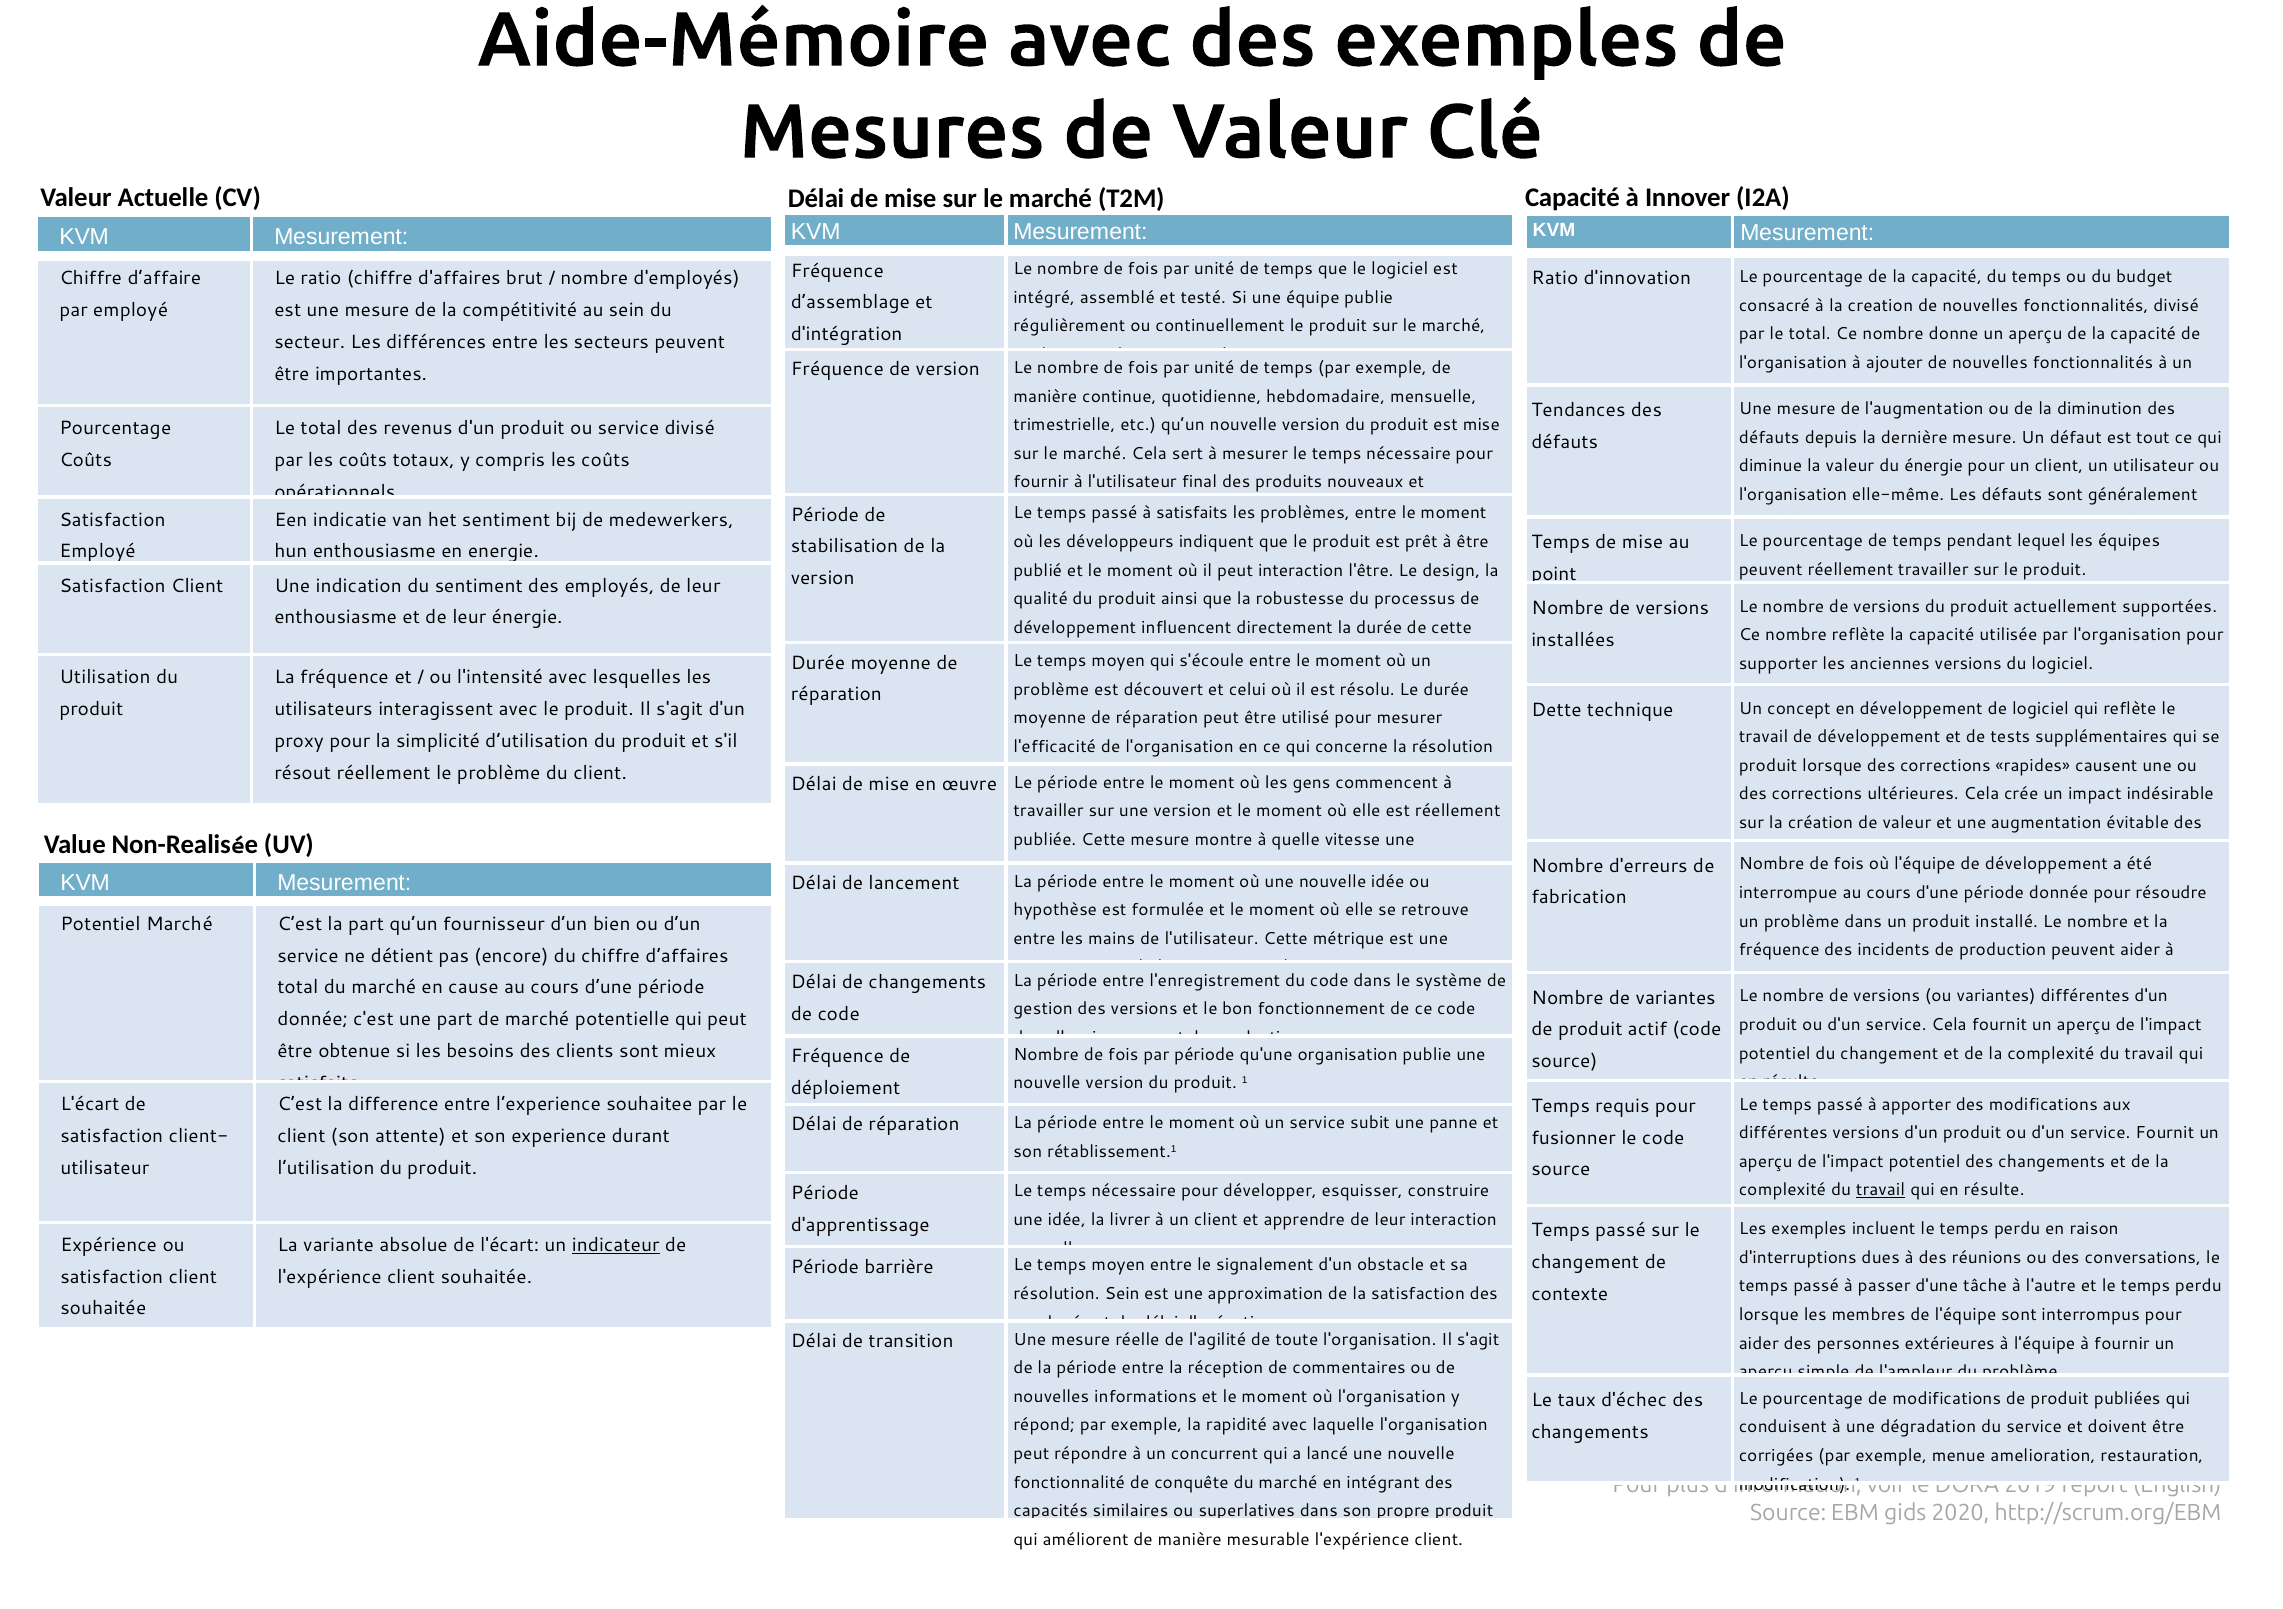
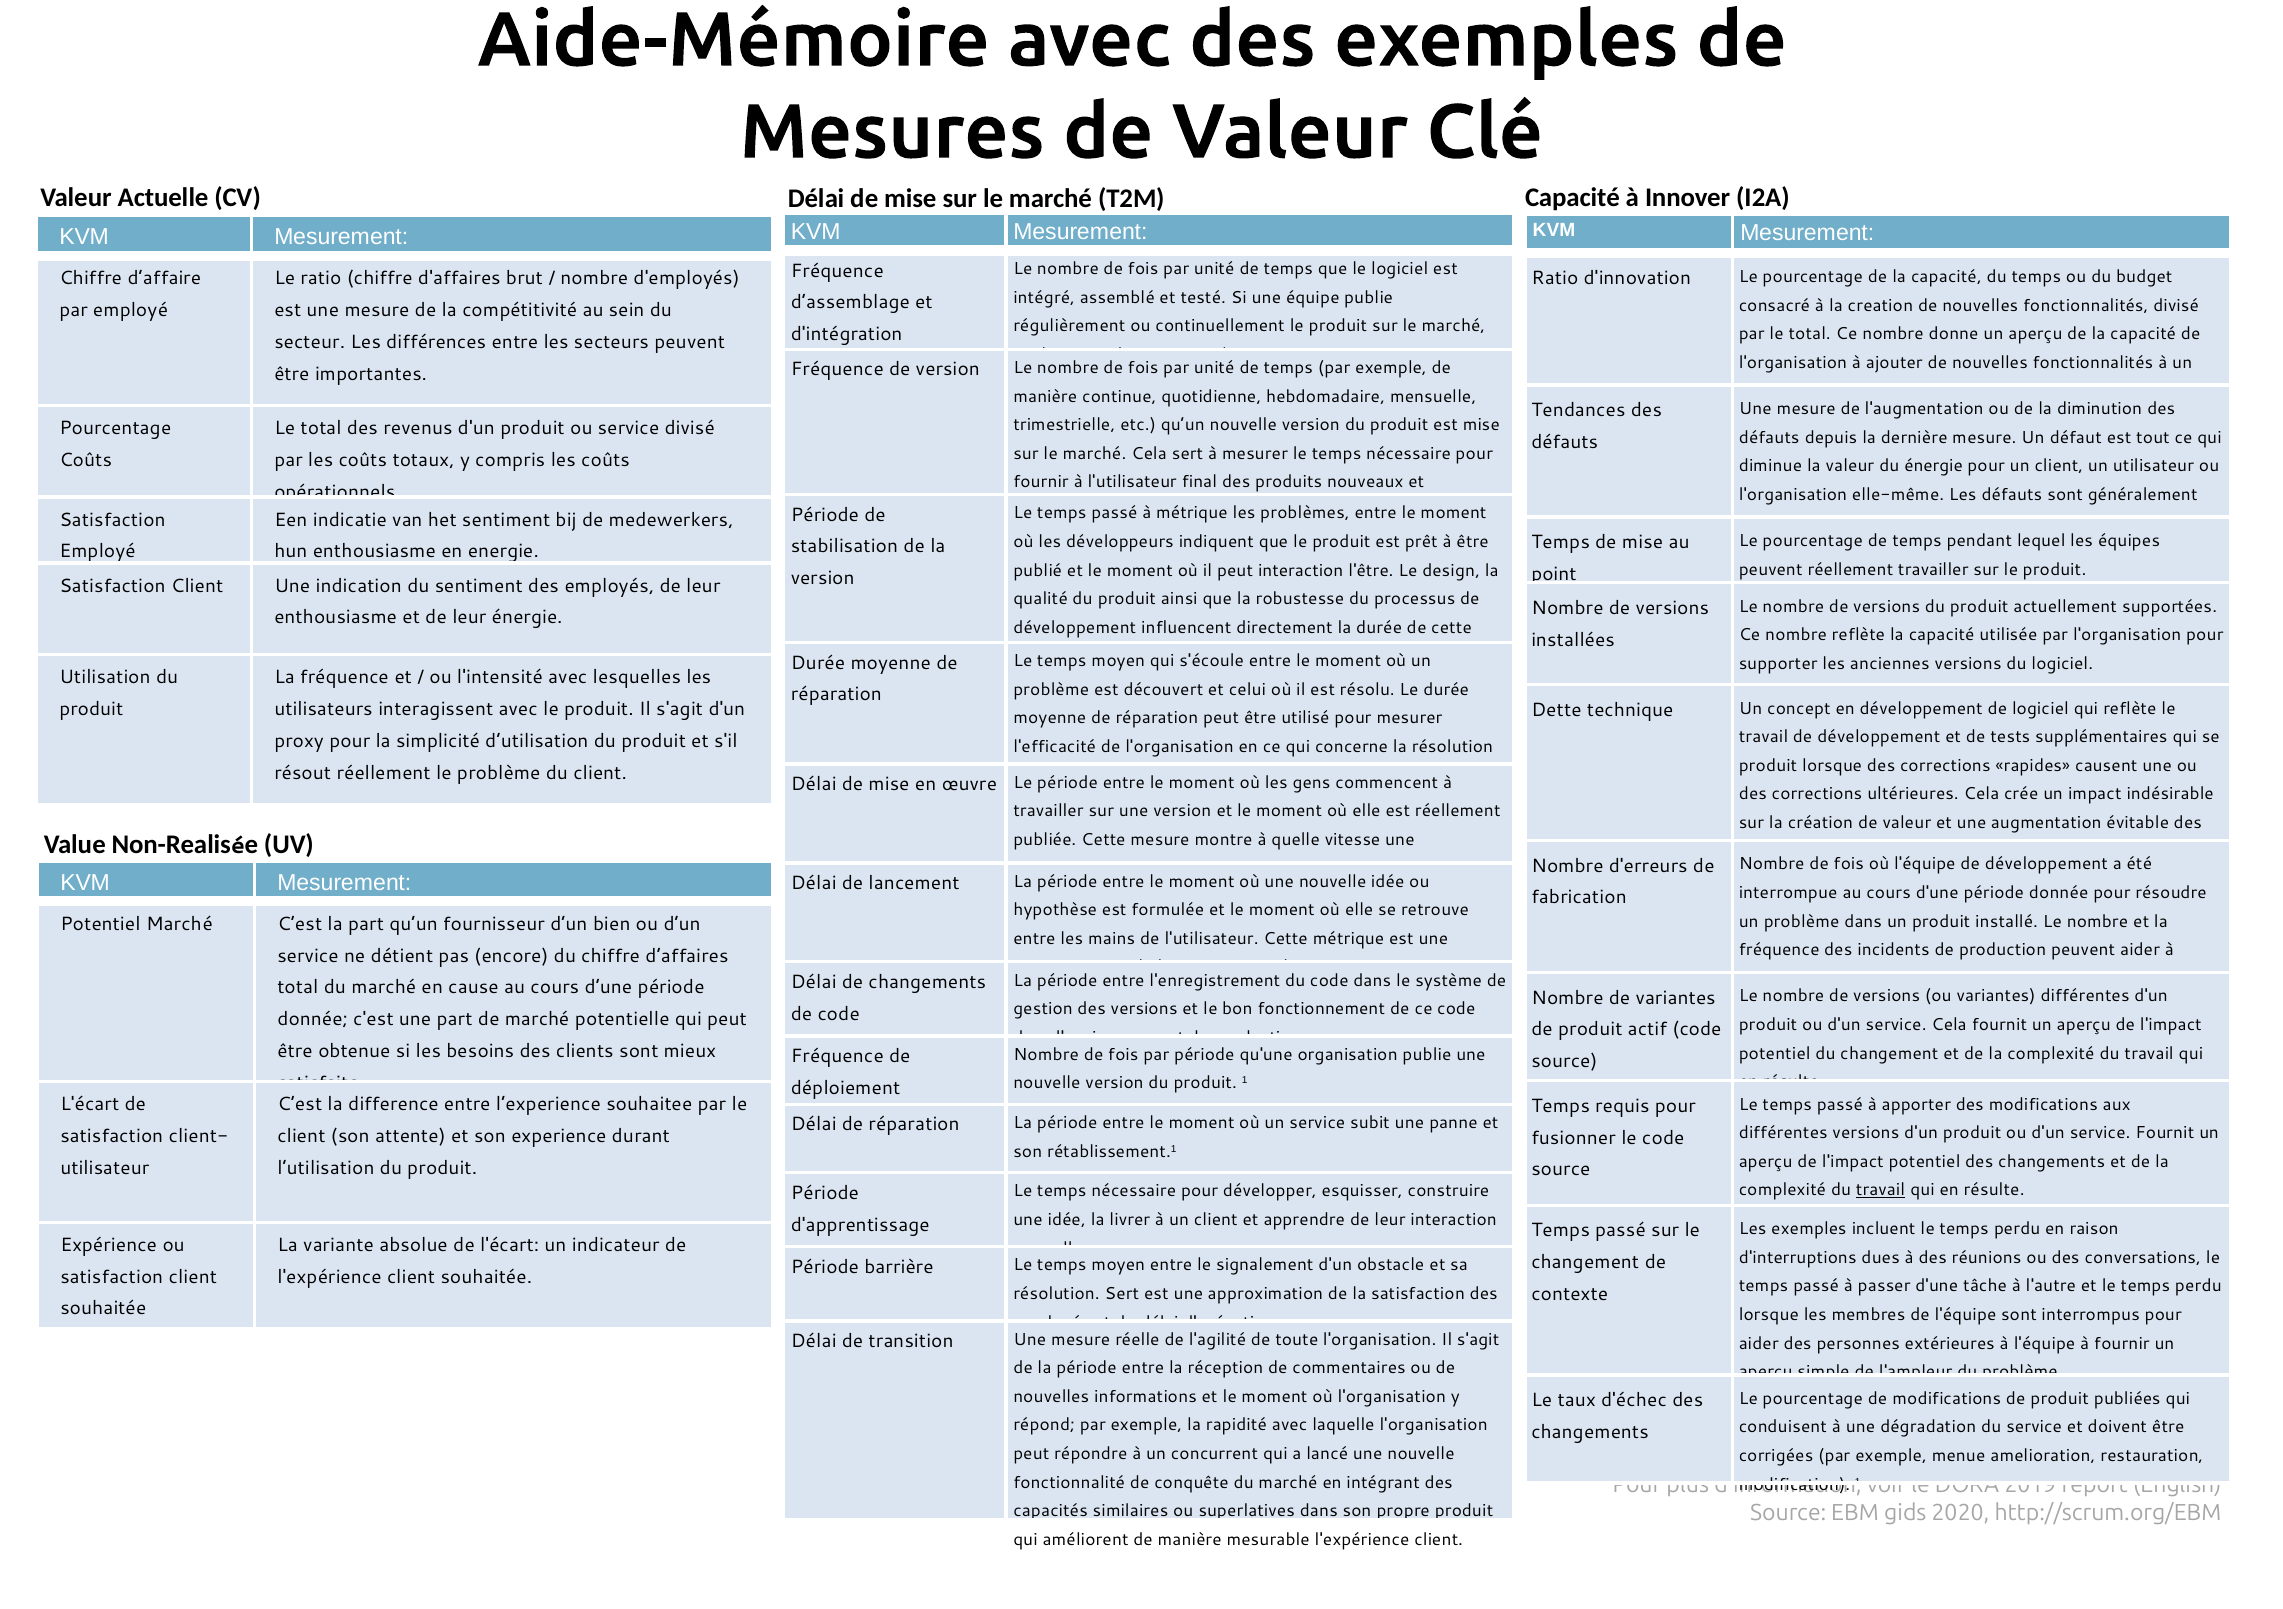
à satisfaits: satisfaits -> métrique
indicateur at (616, 1245) underline: present -> none
résolution Sein: Sein -> Sert
